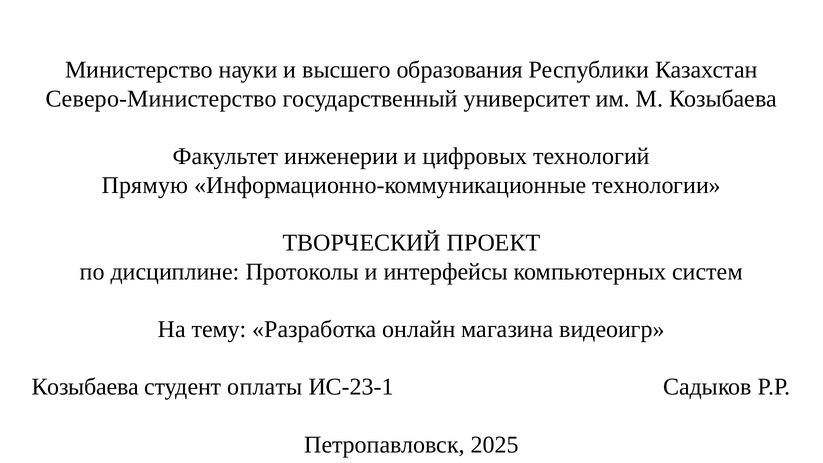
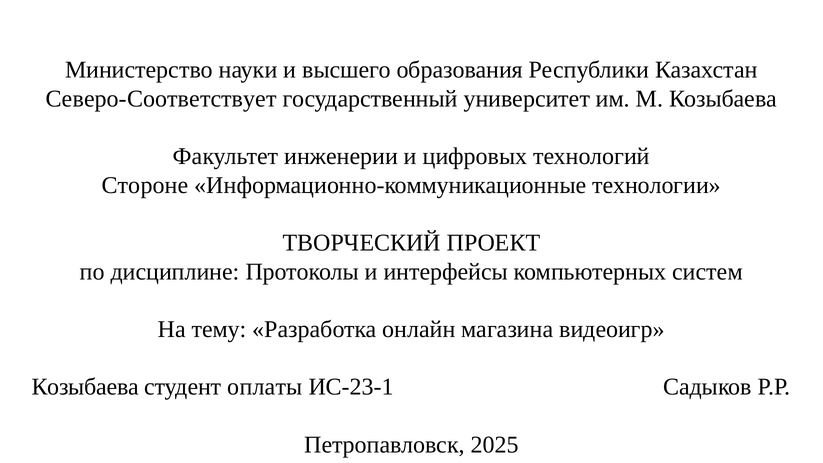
Северо-Министерство: Северо-Министерство -> Северо-Соответствует
Прямую: Прямую -> Стороне
